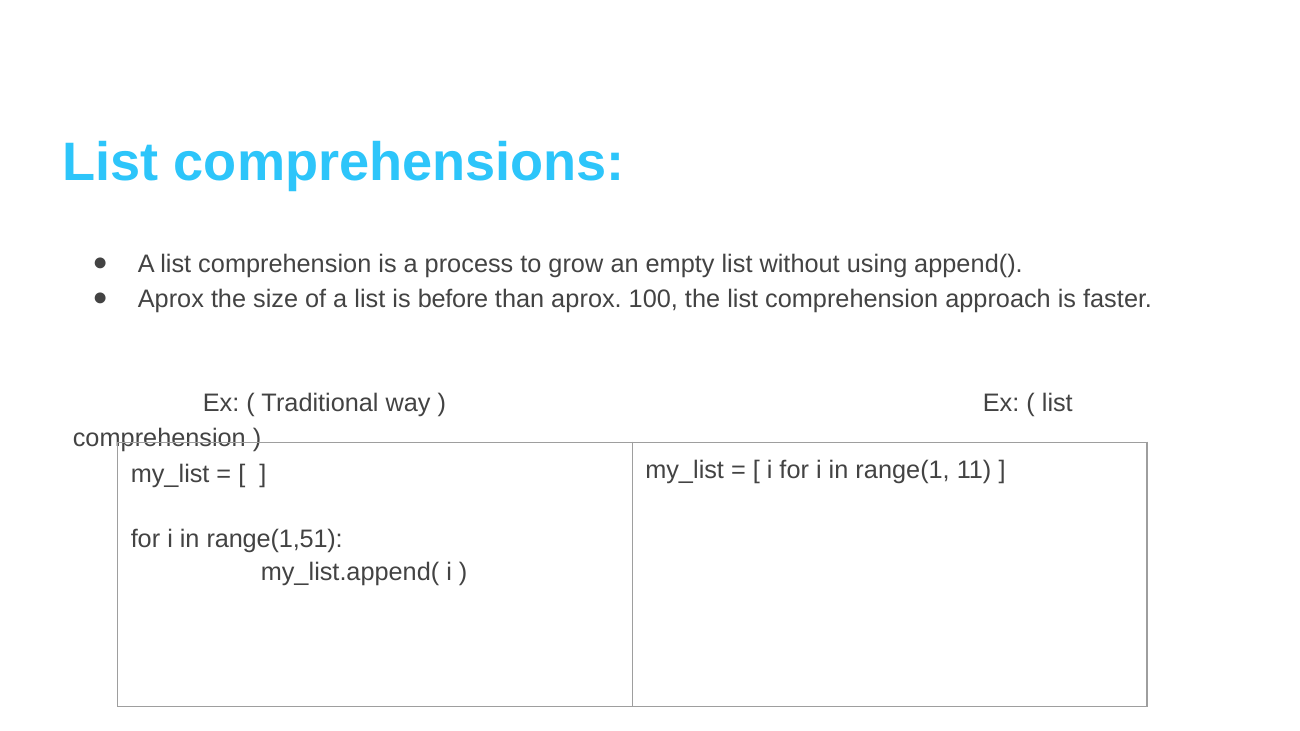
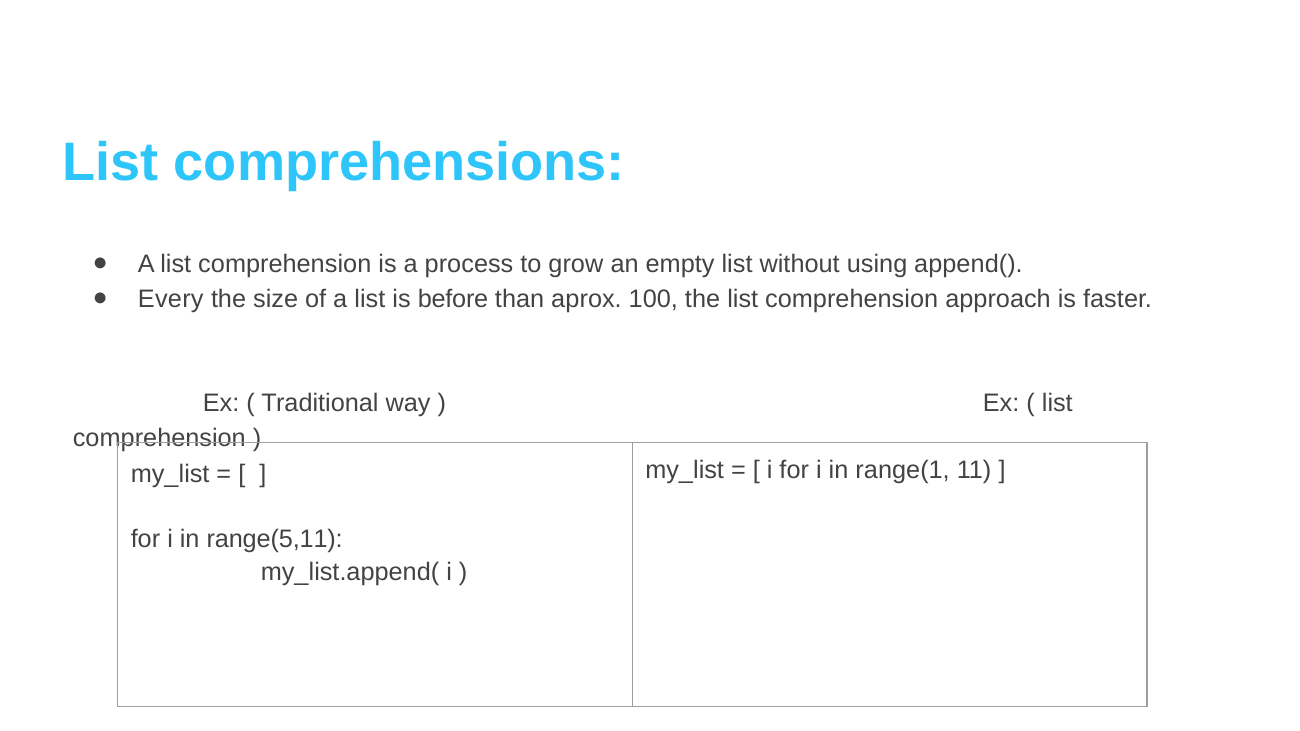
Aprox at (171, 299): Aprox -> Every
range(1,51: range(1,51 -> range(5,11
